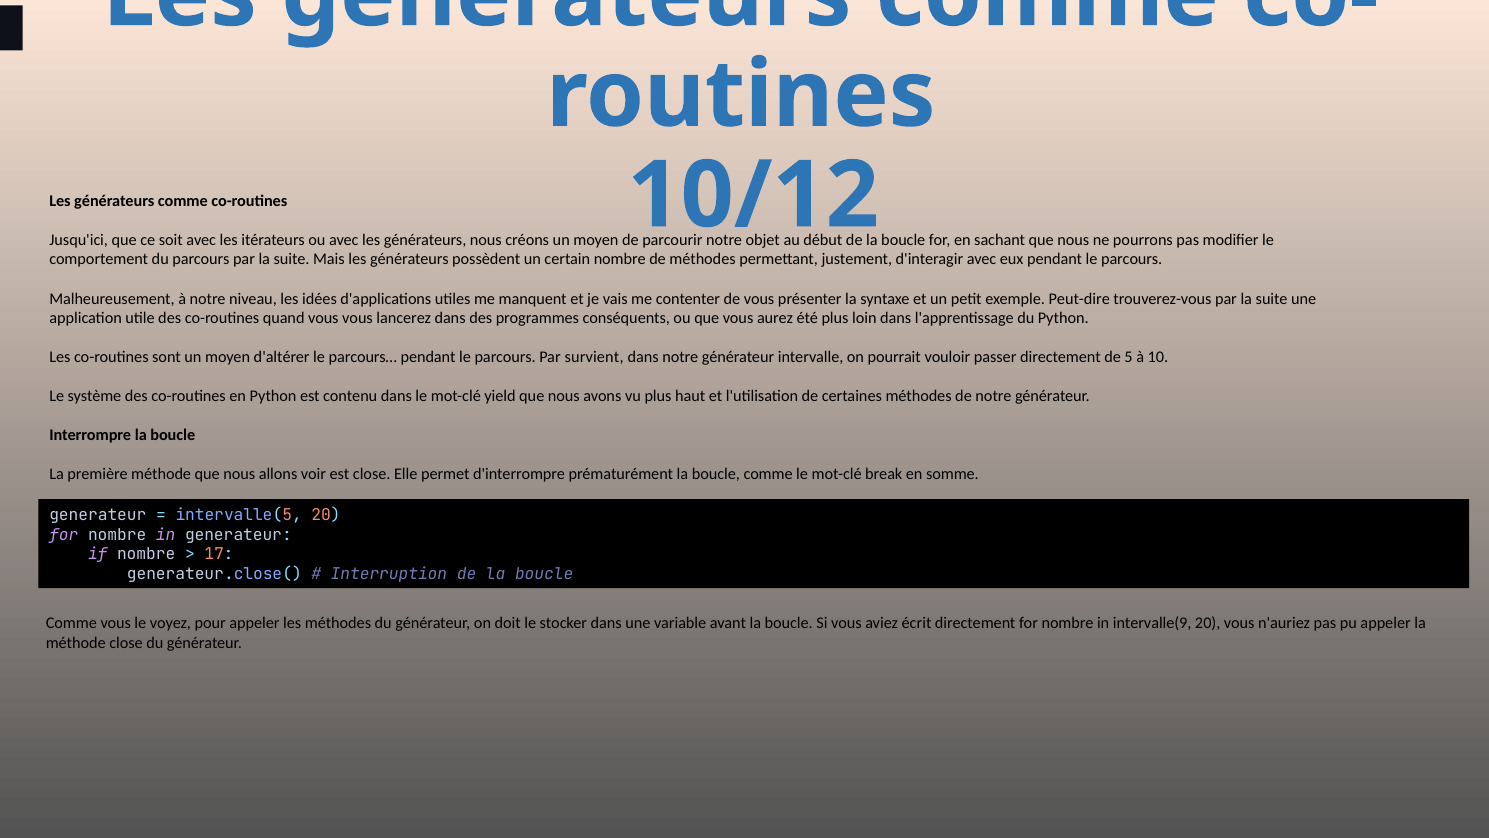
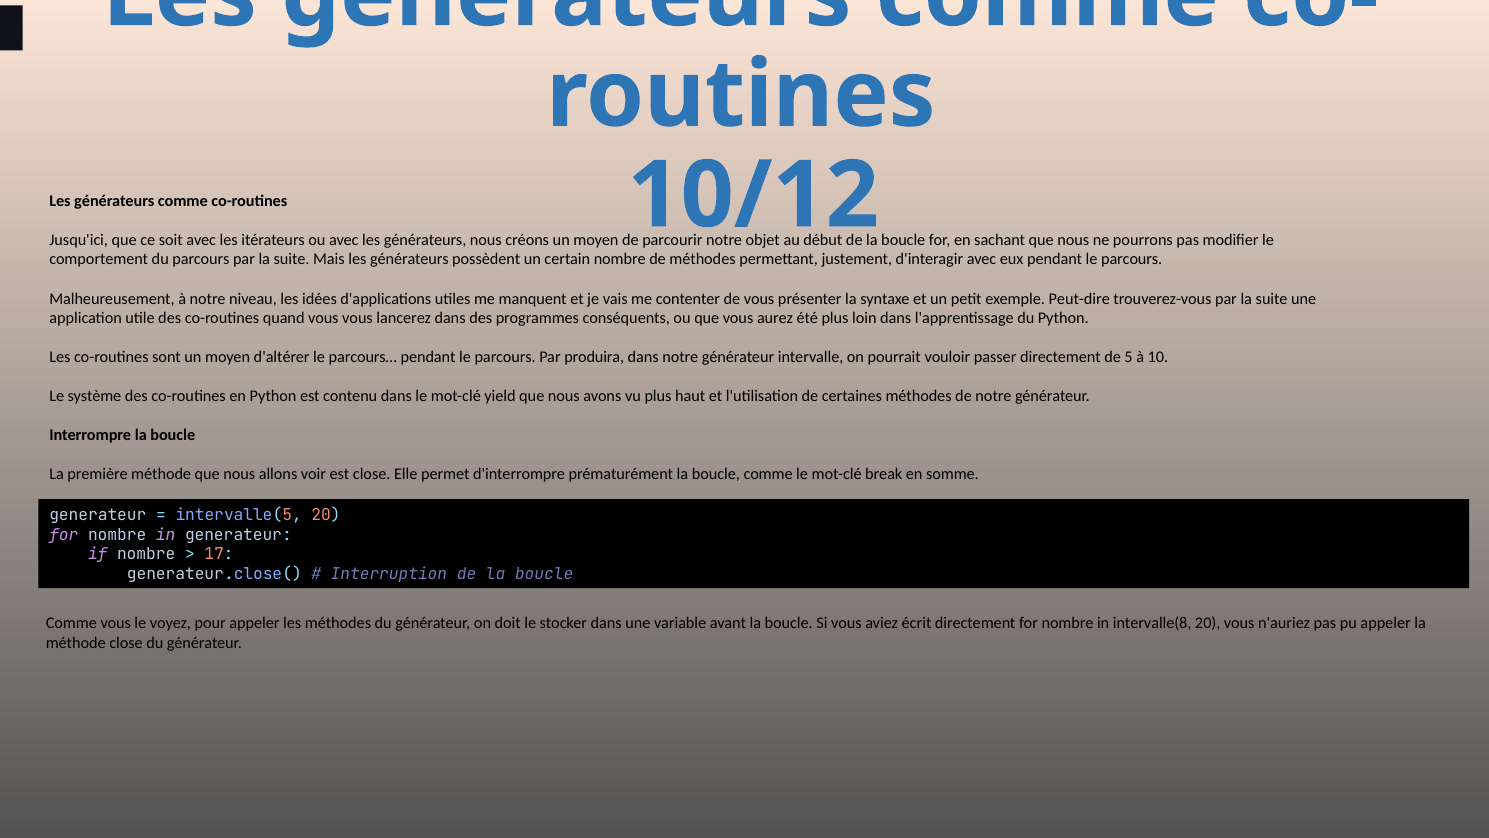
survient: survient -> produira
intervalle(9: intervalle(9 -> intervalle(8
